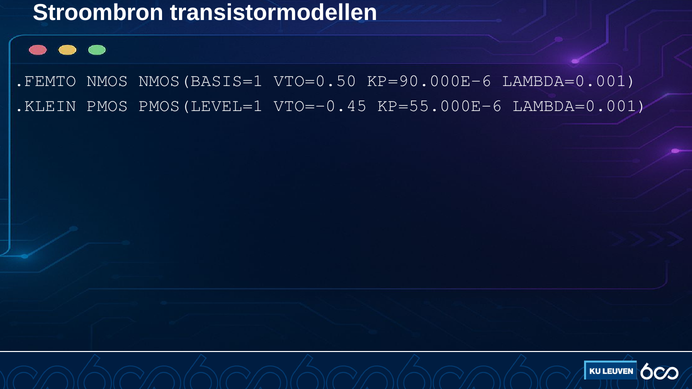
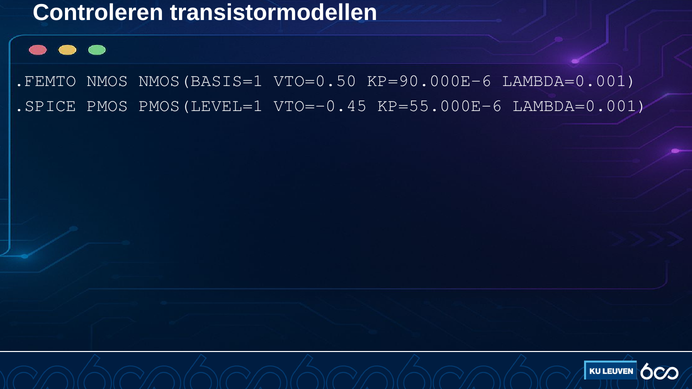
Stroombron: Stroombron -> Controleren
.KLEIN: .KLEIN -> .SPICE
